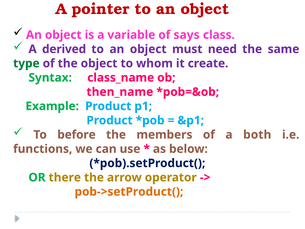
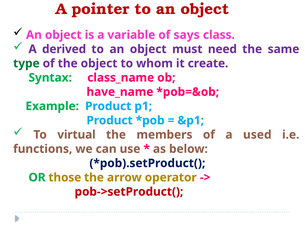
then_name: then_name -> have_name
before: before -> virtual
both: both -> used
there: there -> those
pob->setProduct( colour: orange -> red
